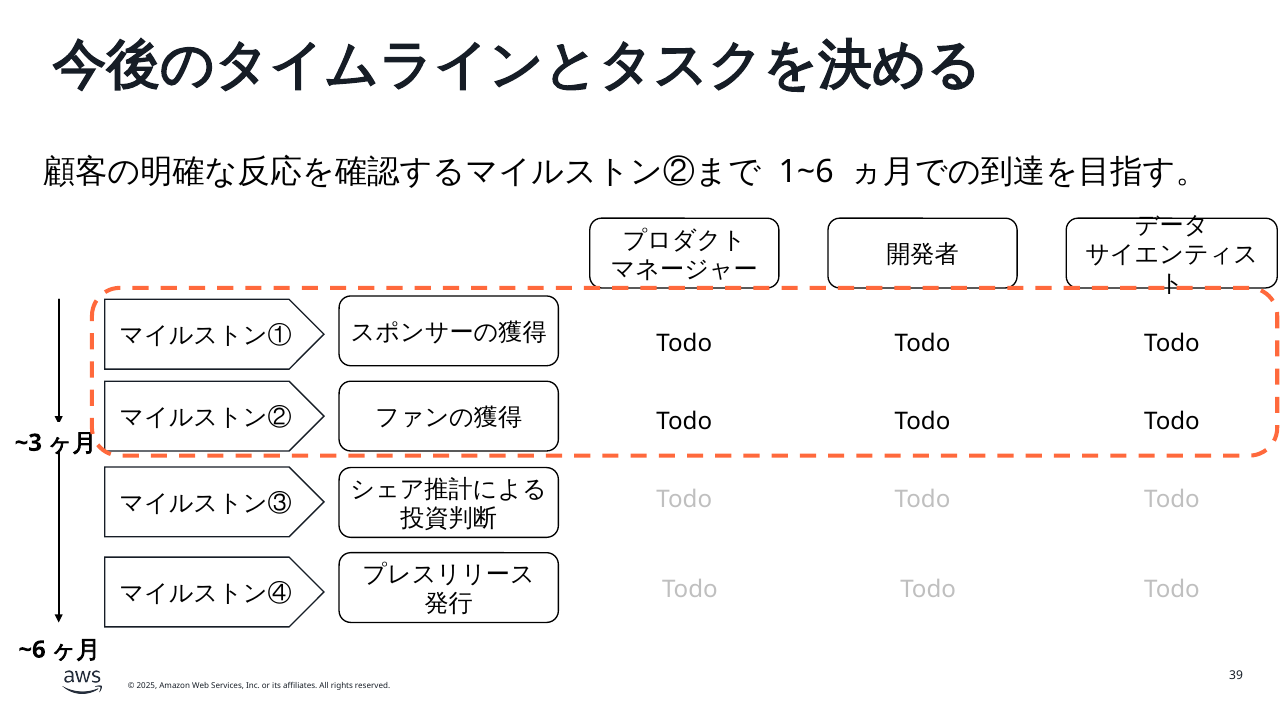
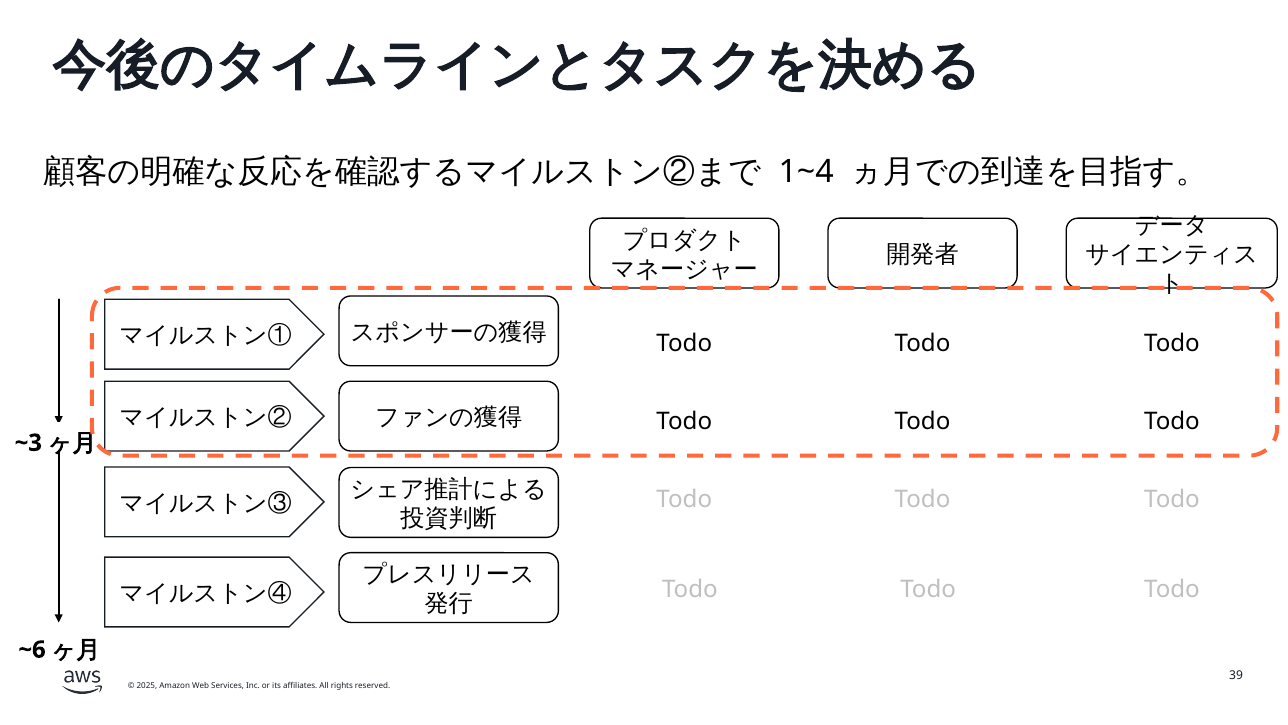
1~6: 1~6 -> 1~4
